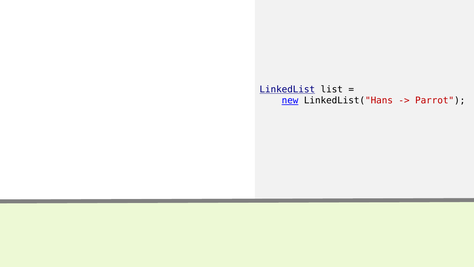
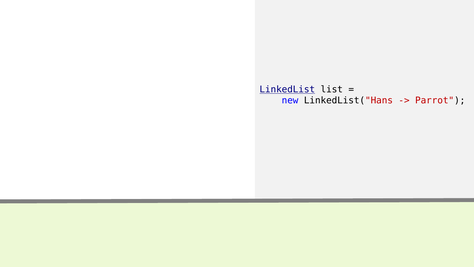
new underline: present -> none
